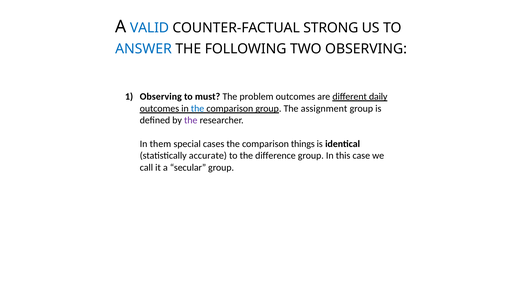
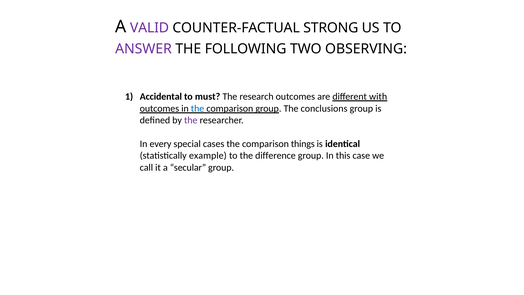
VALID colour: blue -> purple
ANSWER colour: blue -> purple
Observing at (161, 97): Observing -> Accidental
problem: problem -> research
daily: daily -> with
assignment: assignment -> conclusions
them: them -> every
accurate: accurate -> example
